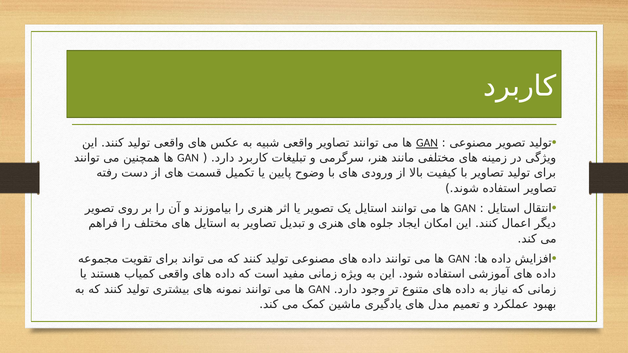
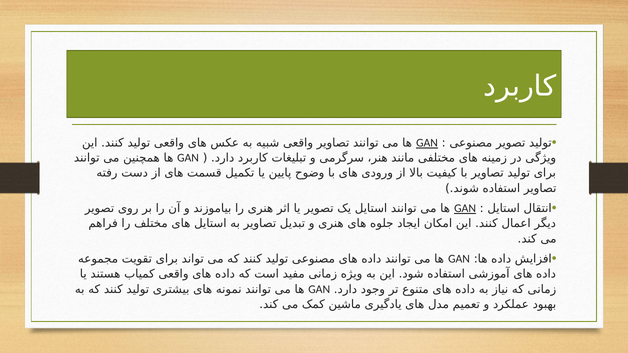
GAN at (465, 209) underline: none -> present
